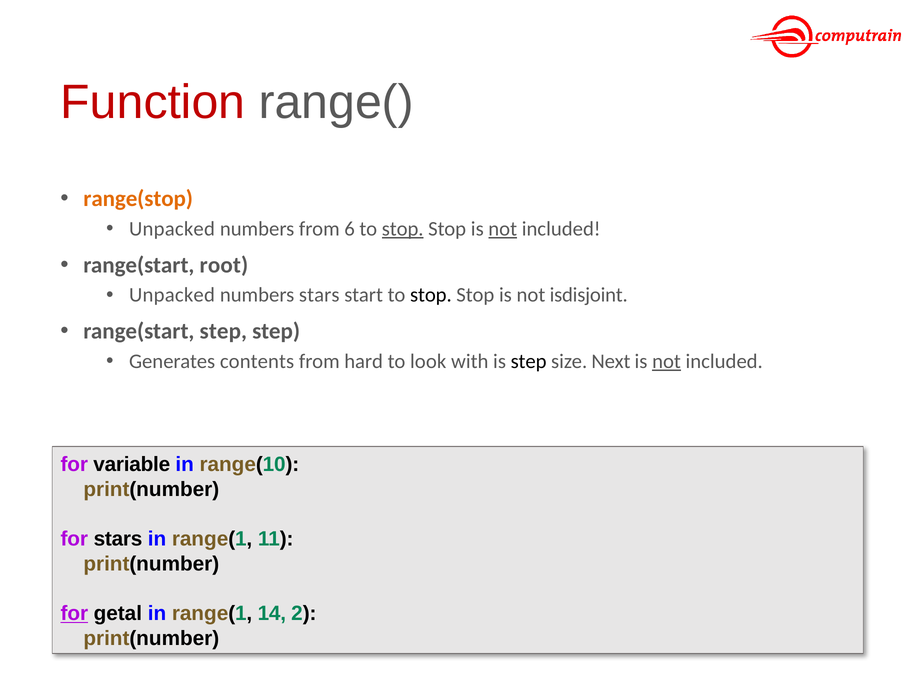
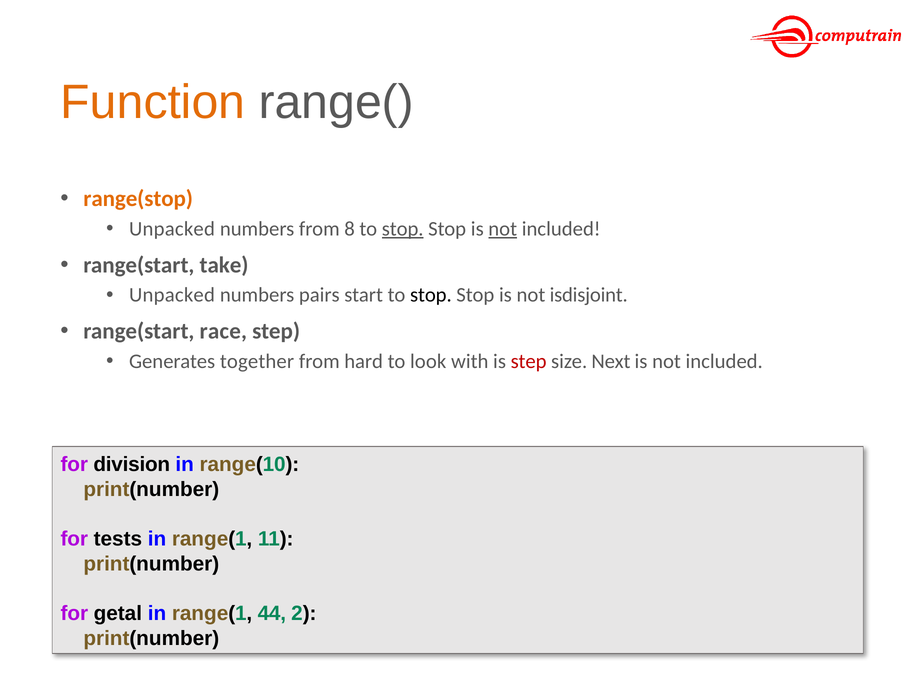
Function colour: red -> orange
6: 6 -> 8
root: root -> take
numbers stars: stars -> pairs
range(start step: step -> race
contents: contents -> together
step at (529, 361) colour: black -> red
not at (667, 361) underline: present -> none
variable: variable -> division
for stars: stars -> tests
for at (74, 614) underline: present -> none
14: 14 -> 44
